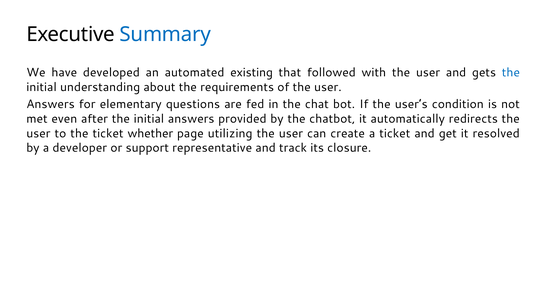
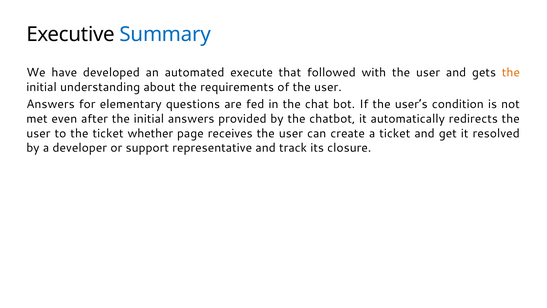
existing: existing -> execute
the at (511, 72) colour: blue -> orange
utilizing: utilizing -> receives
